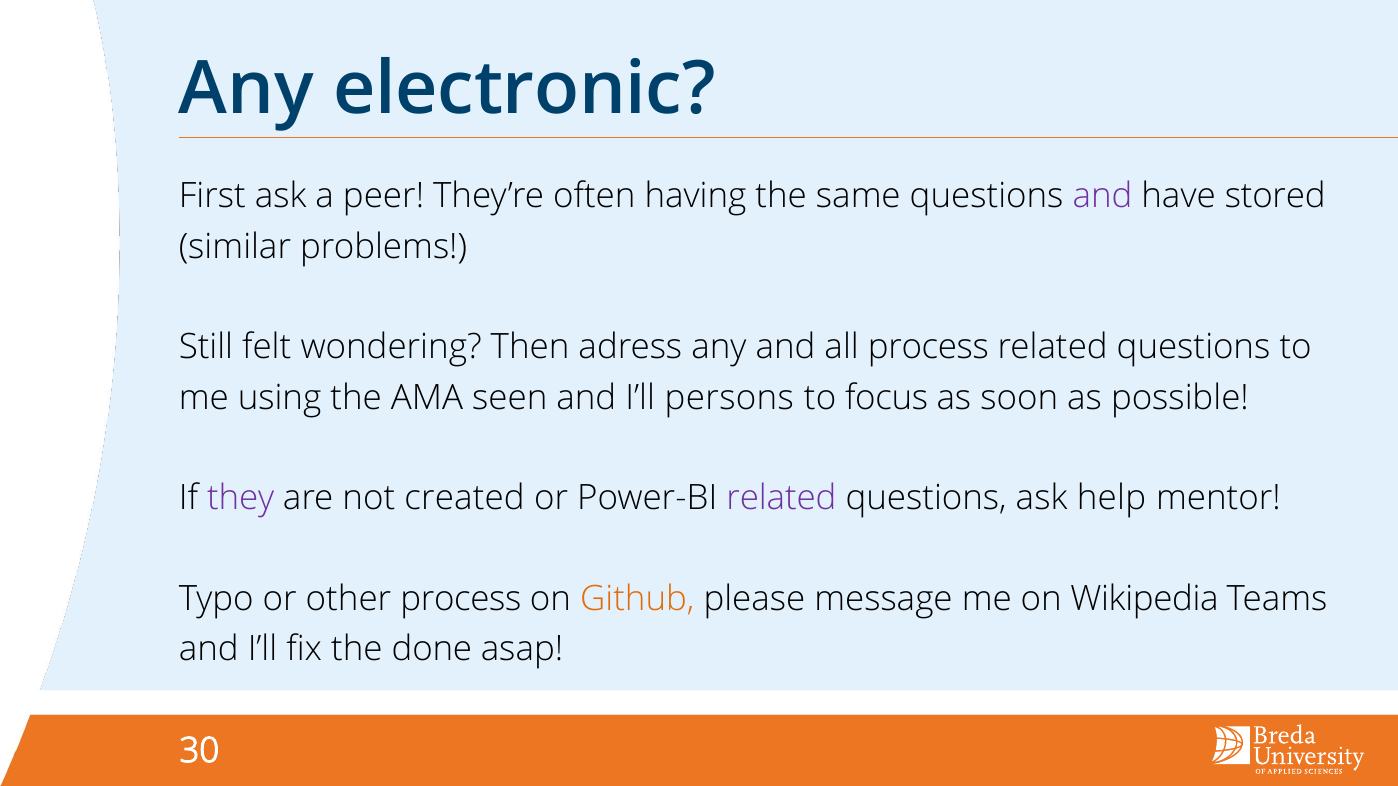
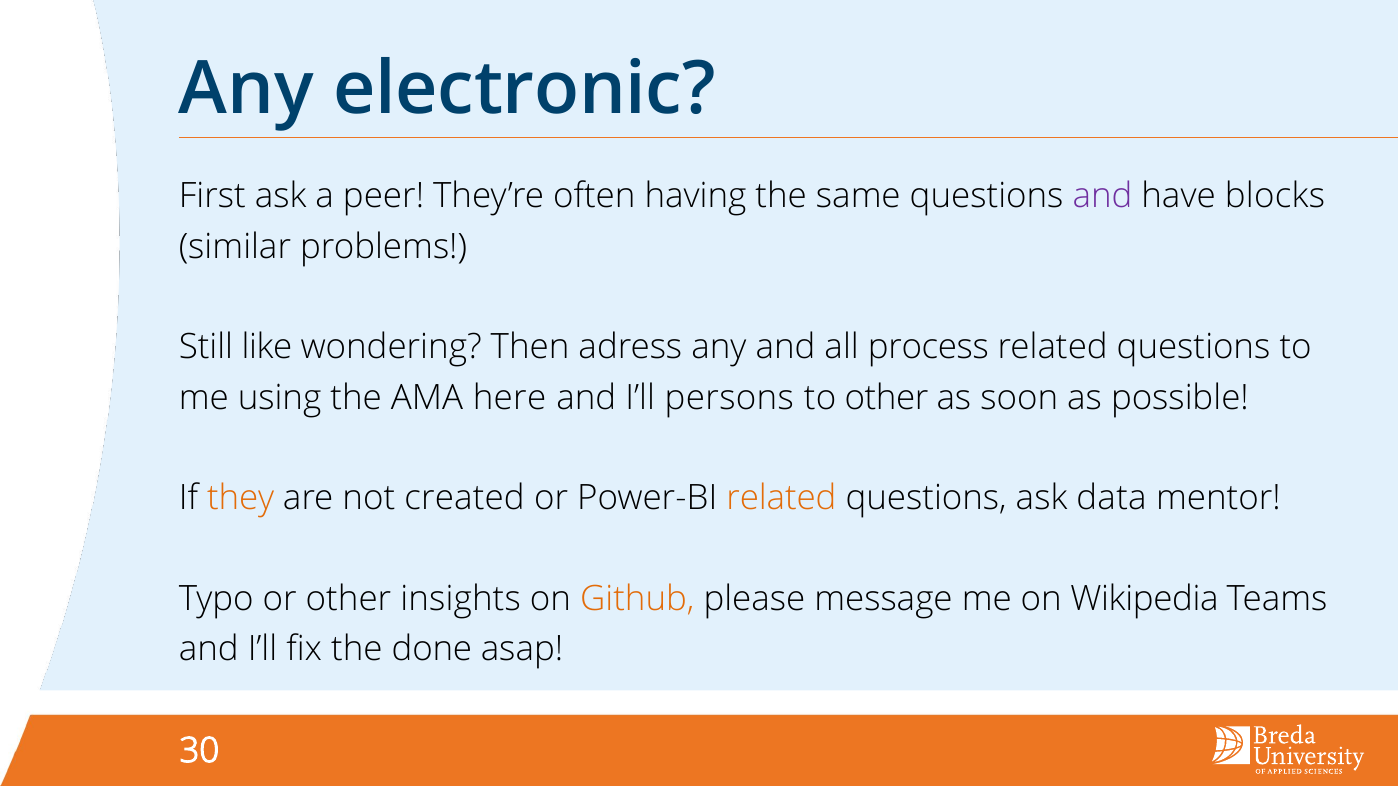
stored: stored -> blocks
felt: felt -> like
seen: seen -> here
to focus: focus -> other
they colour: purple -> orange
related at (781, 498) colour: purple -> orange
help: help -> data
other process: process -> insights
